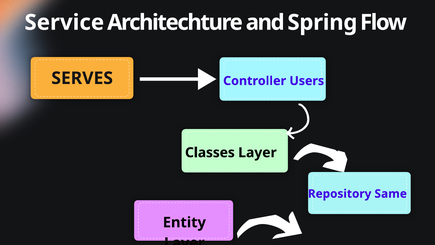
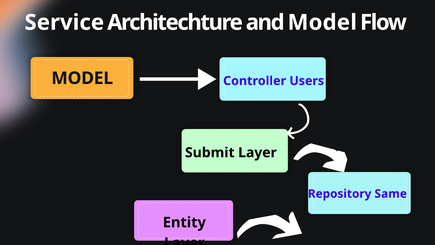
and Spring: Spring -> Model
SERVES at (82, 78): SERVES -> MODEL
Classes: Classes -> Submit
